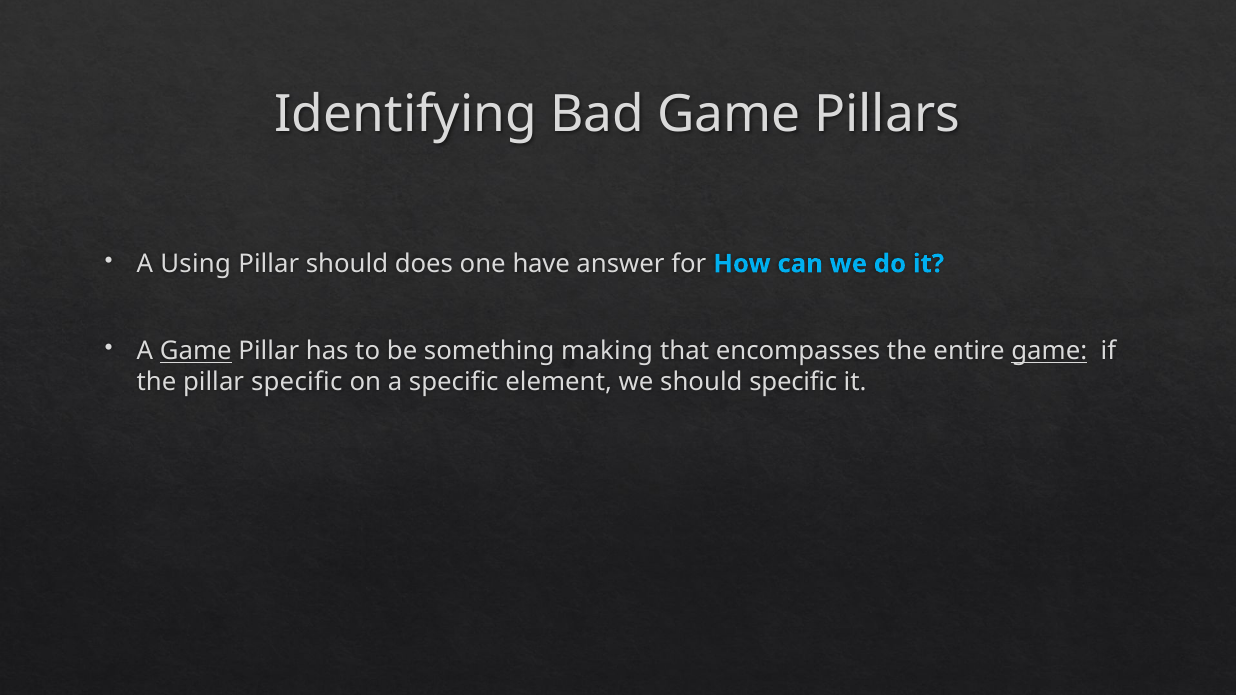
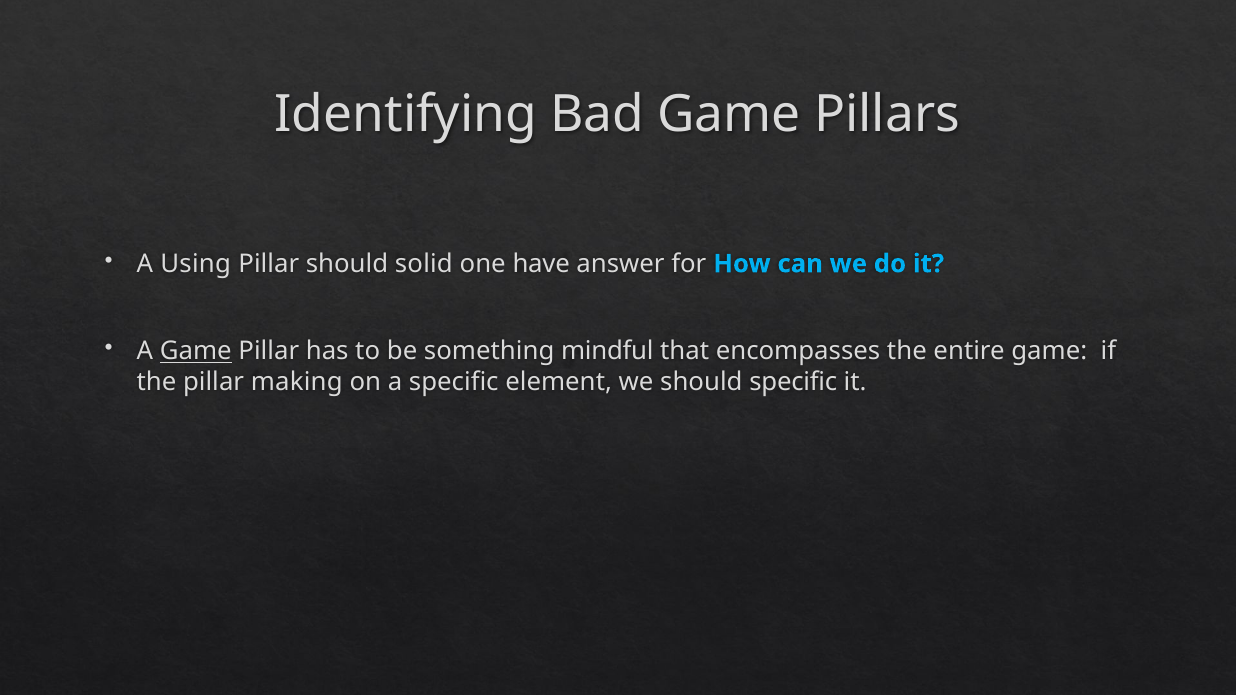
does: does -> solid
making: making -> mindful
game at (1049, 351) underline: present -> none
pillar specific: specific -> making
